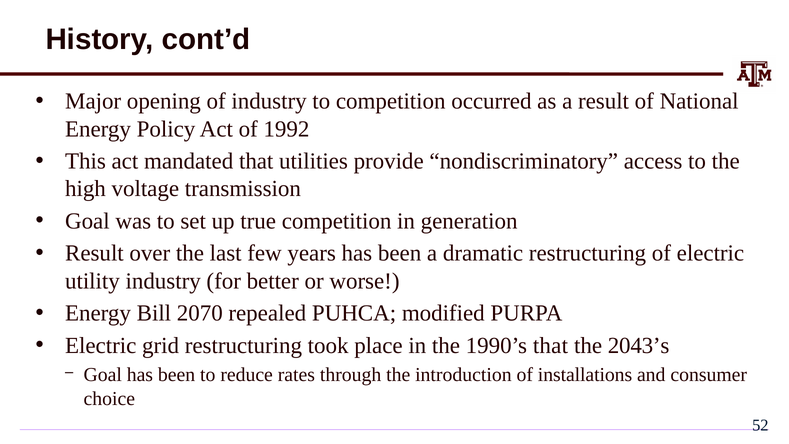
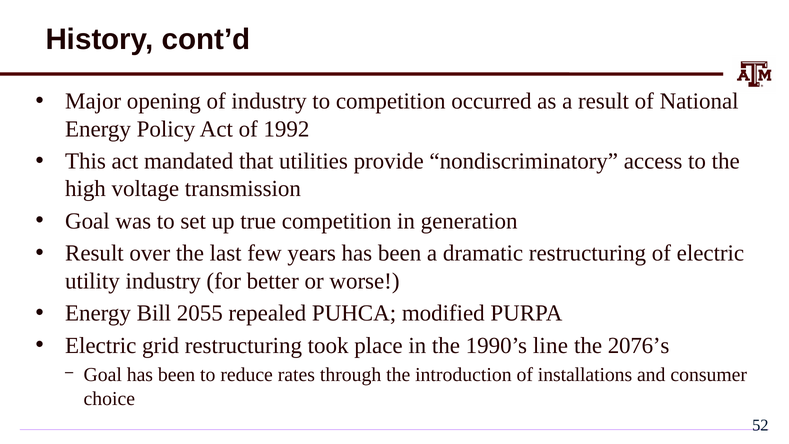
2070: 2070 -> 2055
1990’s that: that -> line
2043’s: 2043’s -> 2076’s
